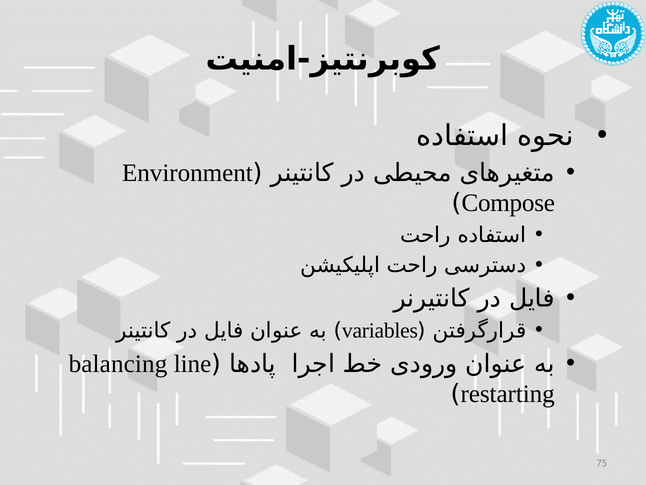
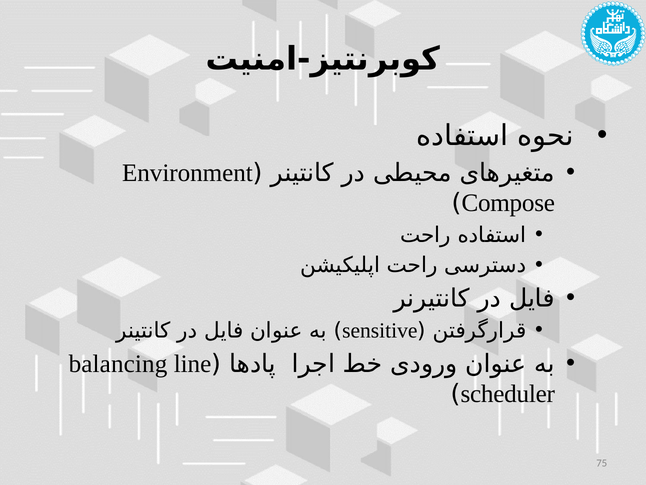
variables: variables -> sensitive
restarting: restarting -> scheduler
